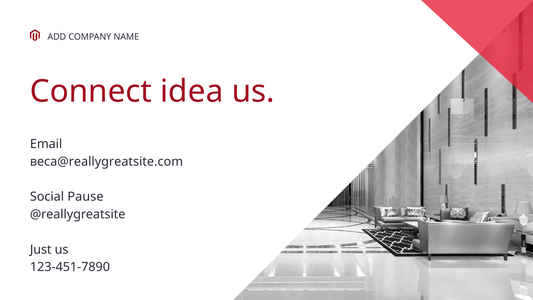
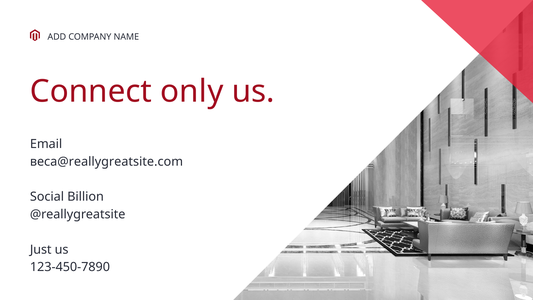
idea: idea -> only
Pause: Pause -> Billion
123-451-7890: 123-451-7890 -> 123-450-7890
